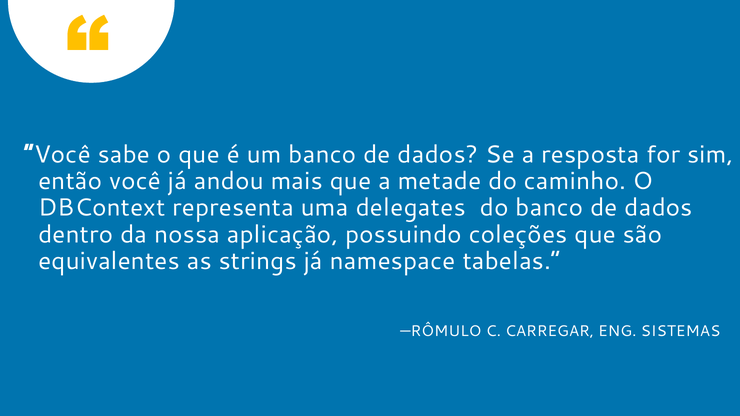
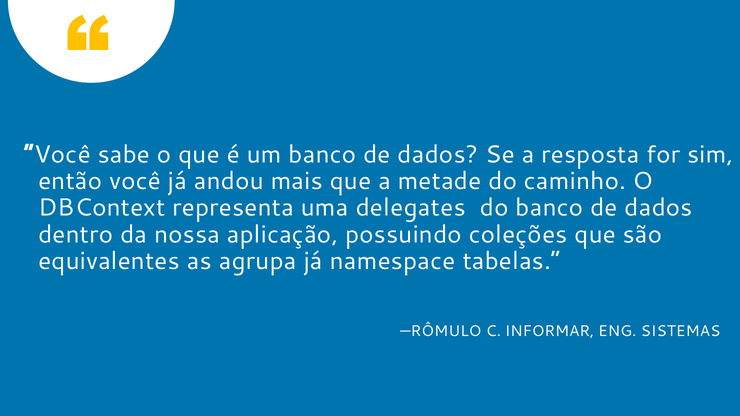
strings: strings -> agrupa
CARREGAR: CARREGAR -> INFORMAR
